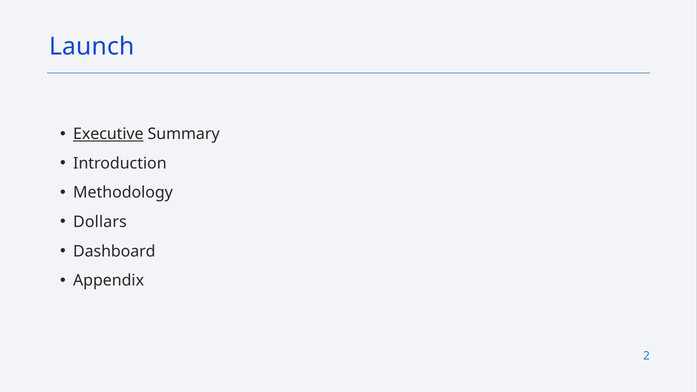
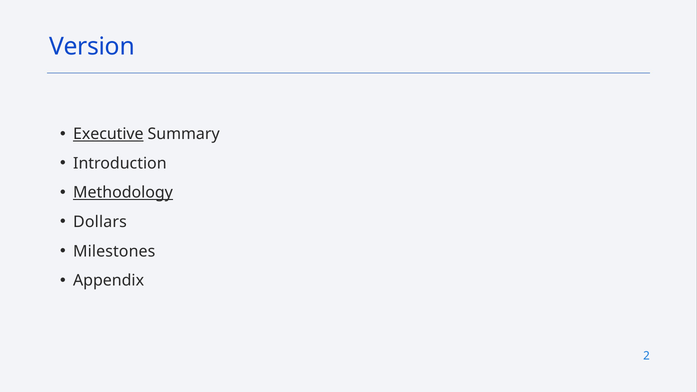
Launch: Launch -> Version
Methodology underline: none -> present
Dashboard: Dashboard -> Milestones
